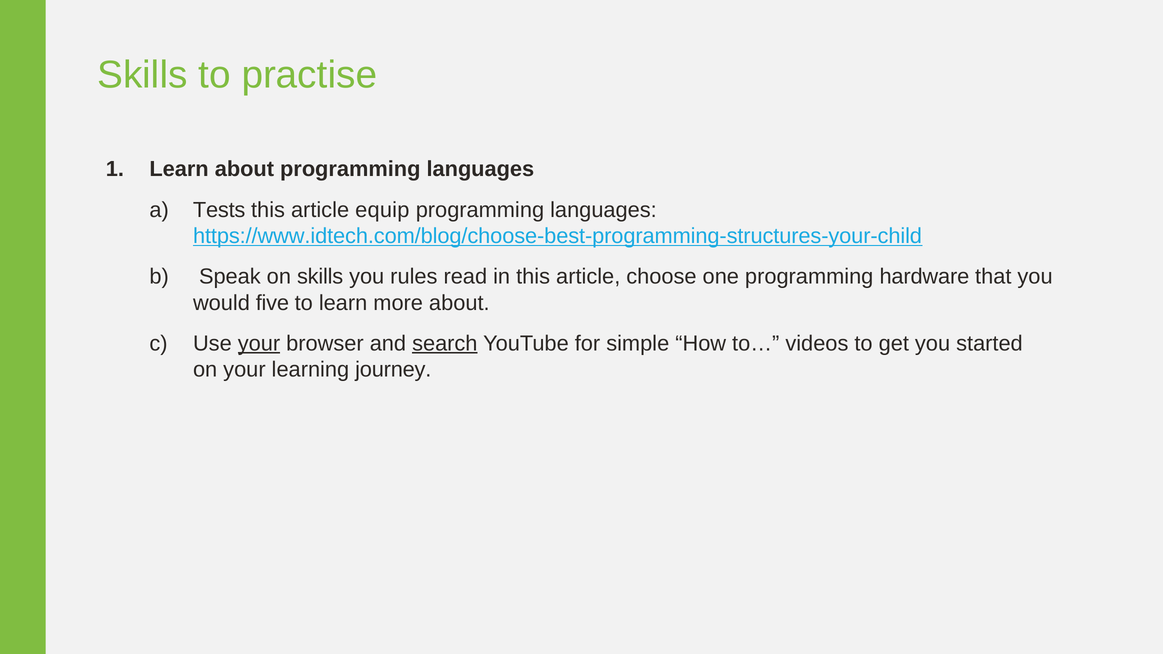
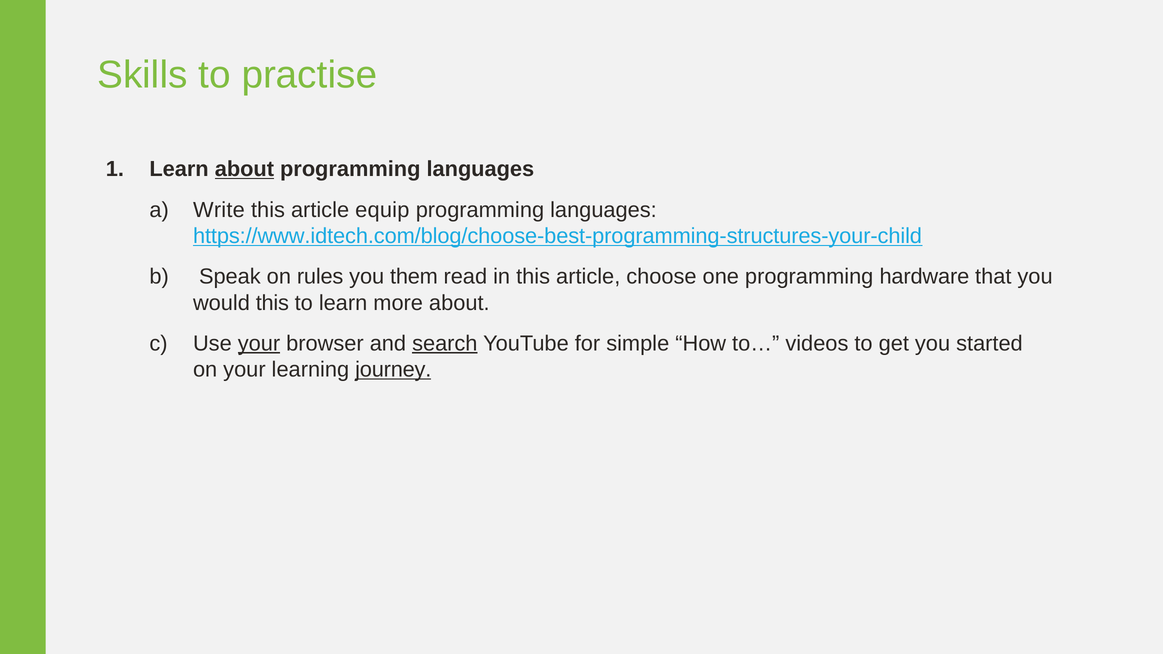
about at (244, 169) underline: none -> present
Tests: Tests -> Write
on skills: skills -> rules
rules: rules -> them
would five: five -> this
journey underline: none -> present
